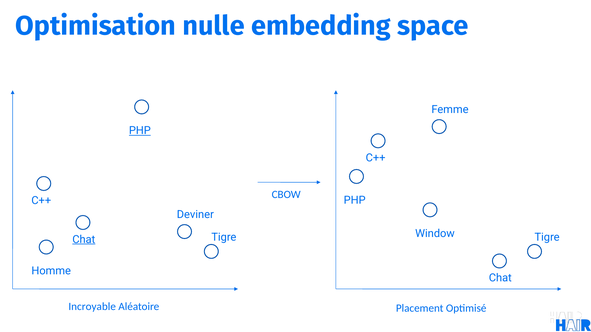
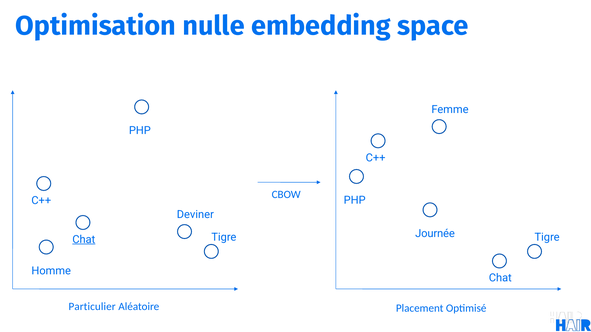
PHP at (140, 131) underline: present -> none
Window: Window -> Journée
Incroyable: Incroyable -> Particulier
